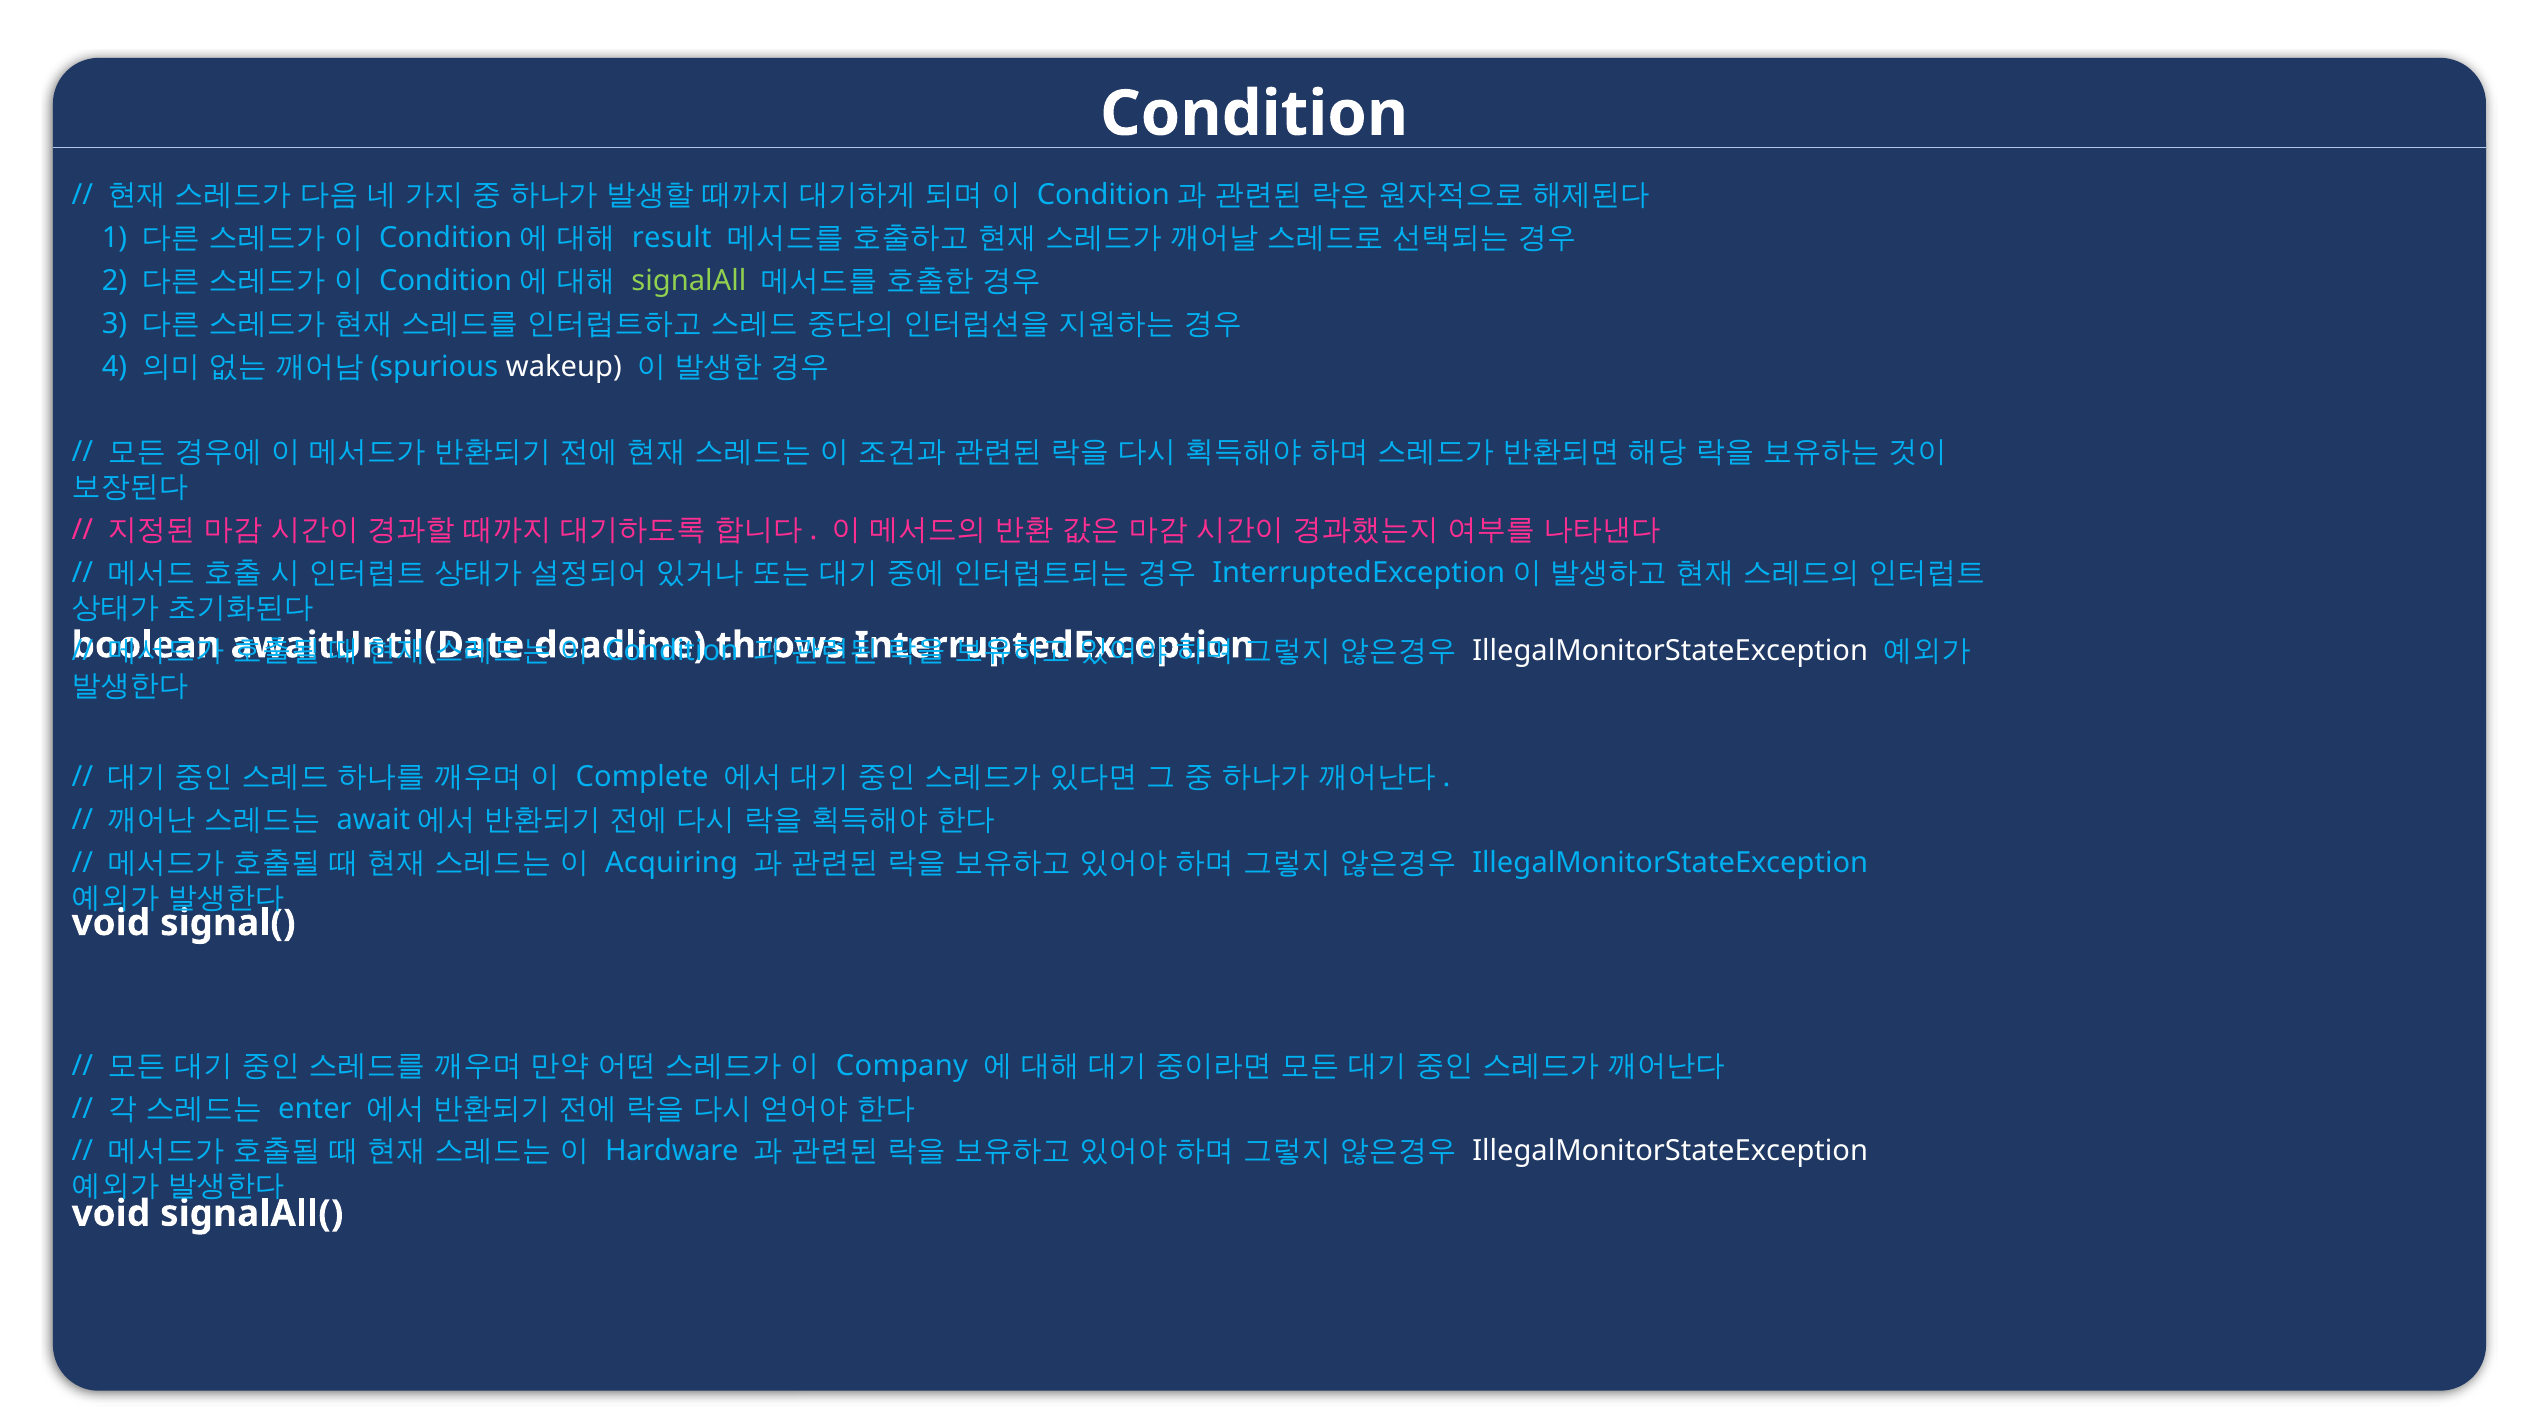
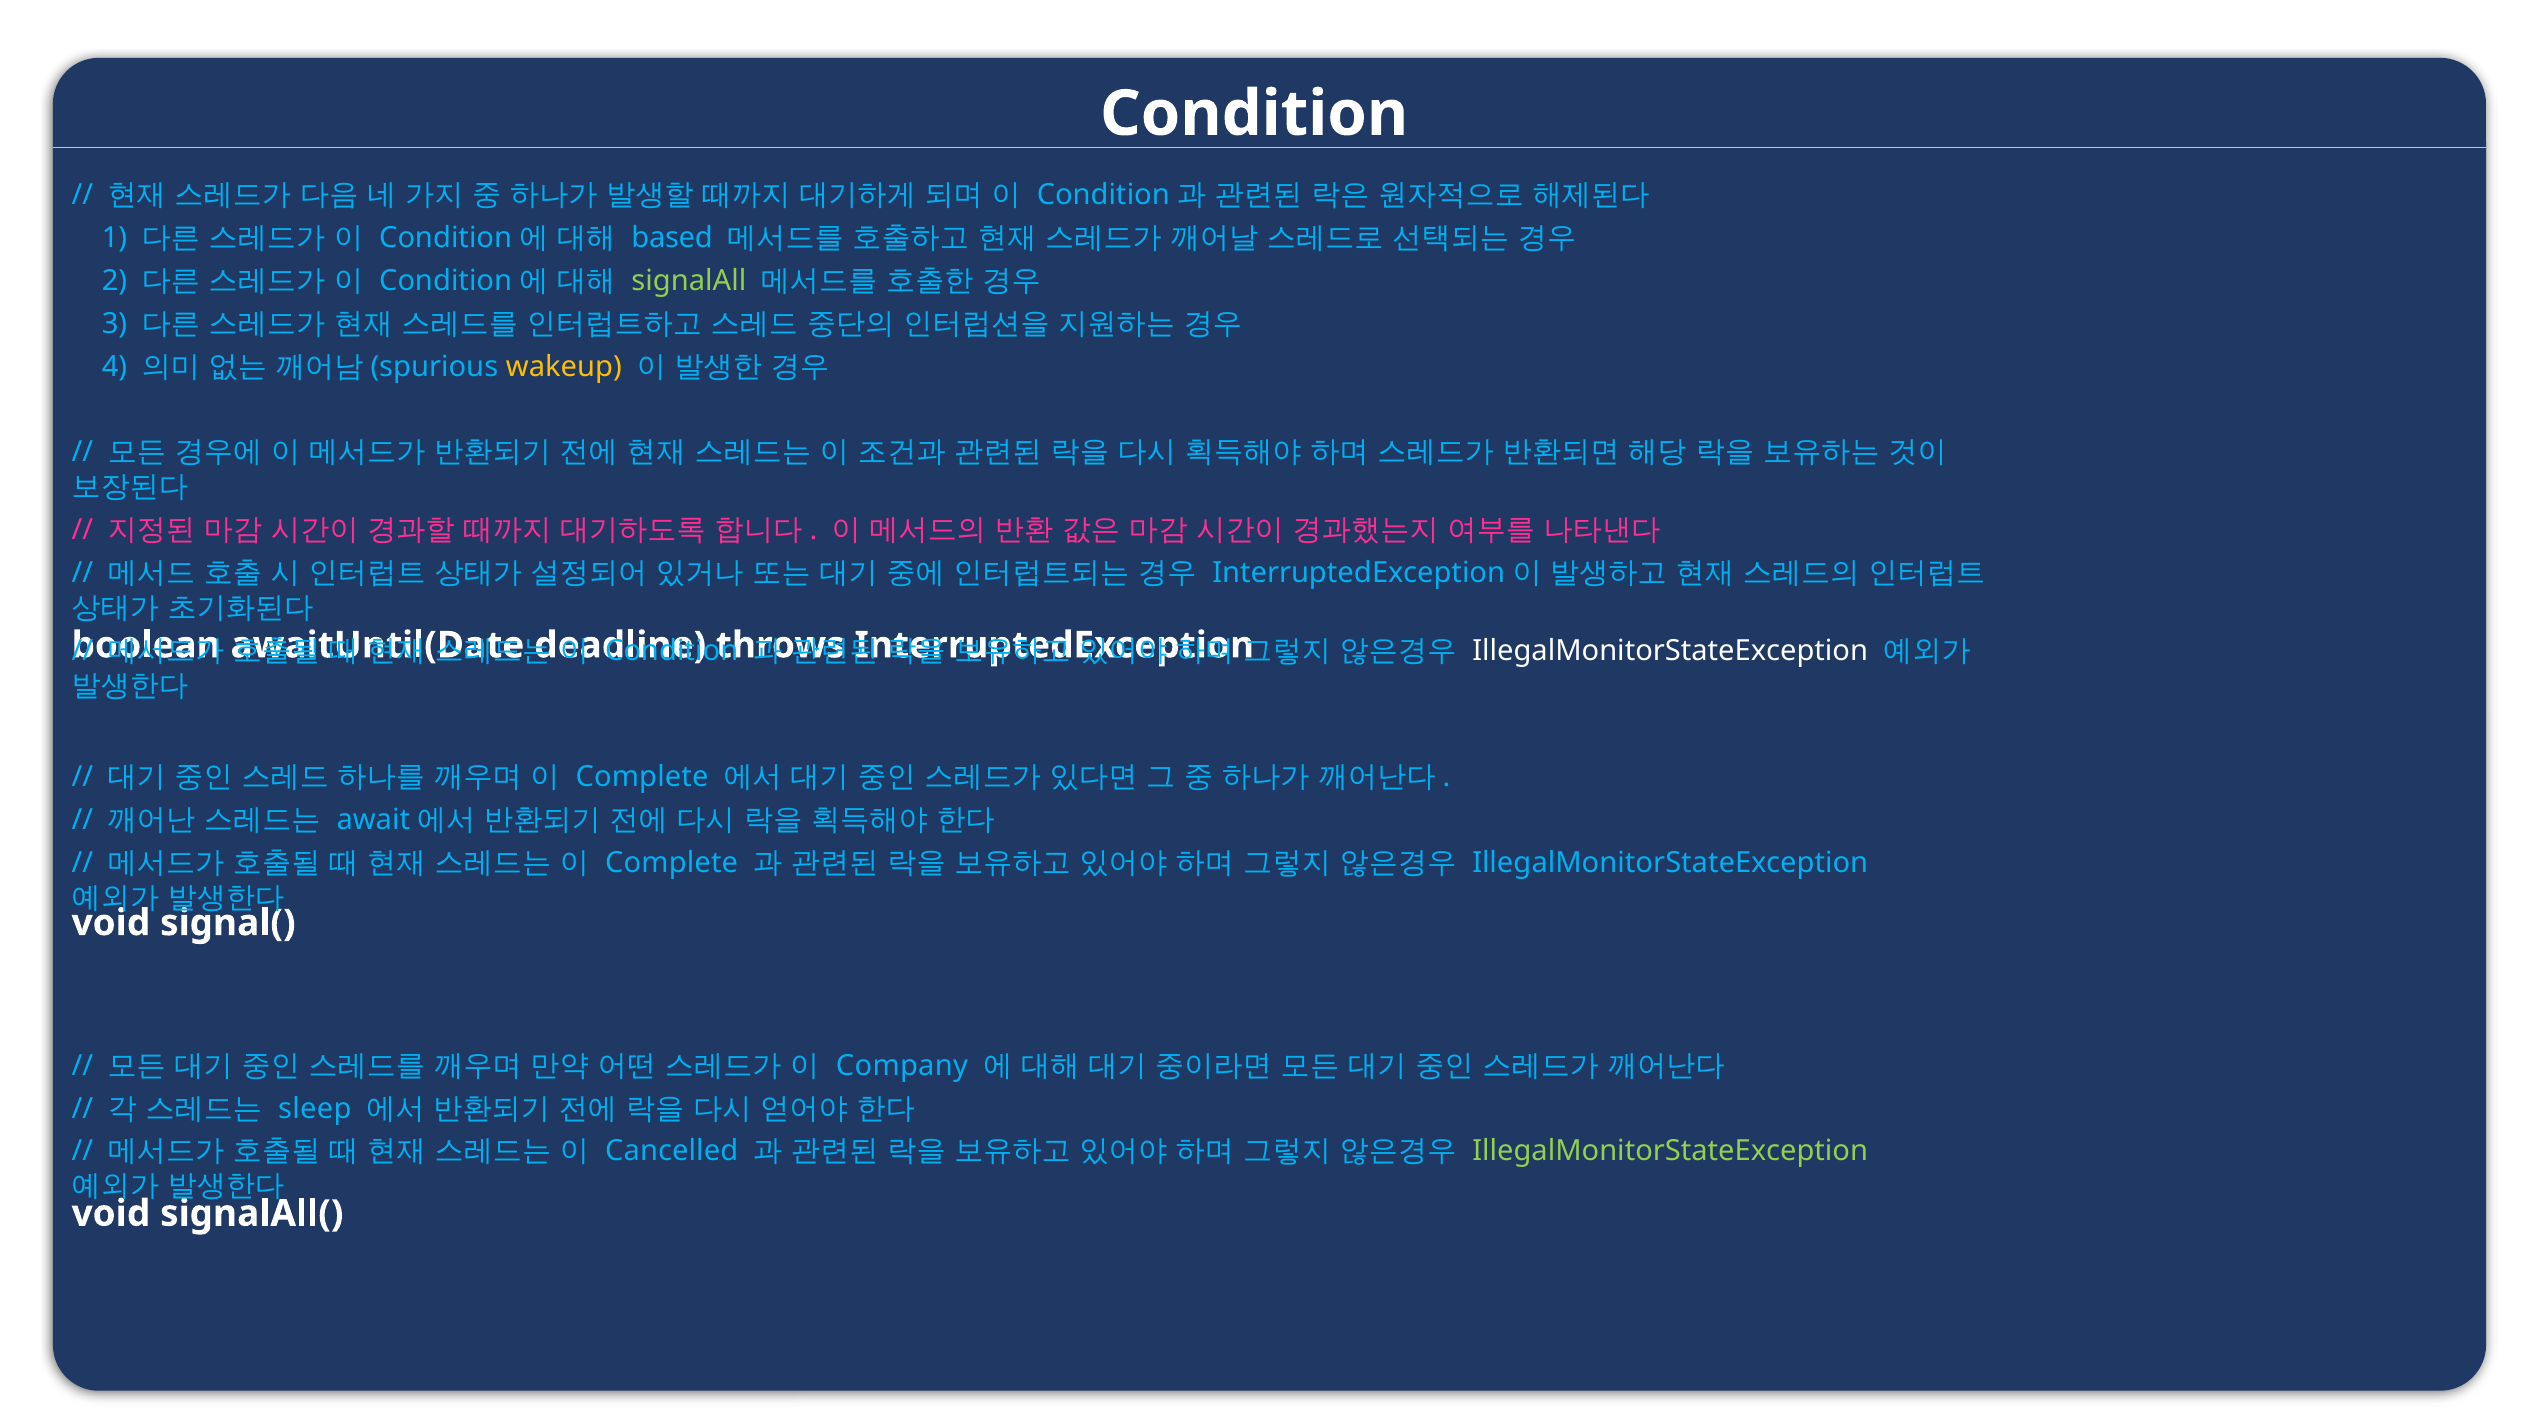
result: result -> based
wakeup colour: white -> yellow
Acquiring at (672, 863): Acquiring -> Complete
enter: enter -> sleep
Hardware: Hardware -> Cancelled
IllegalMonitorStateException at (1670, 1152) colour: white -> light green
